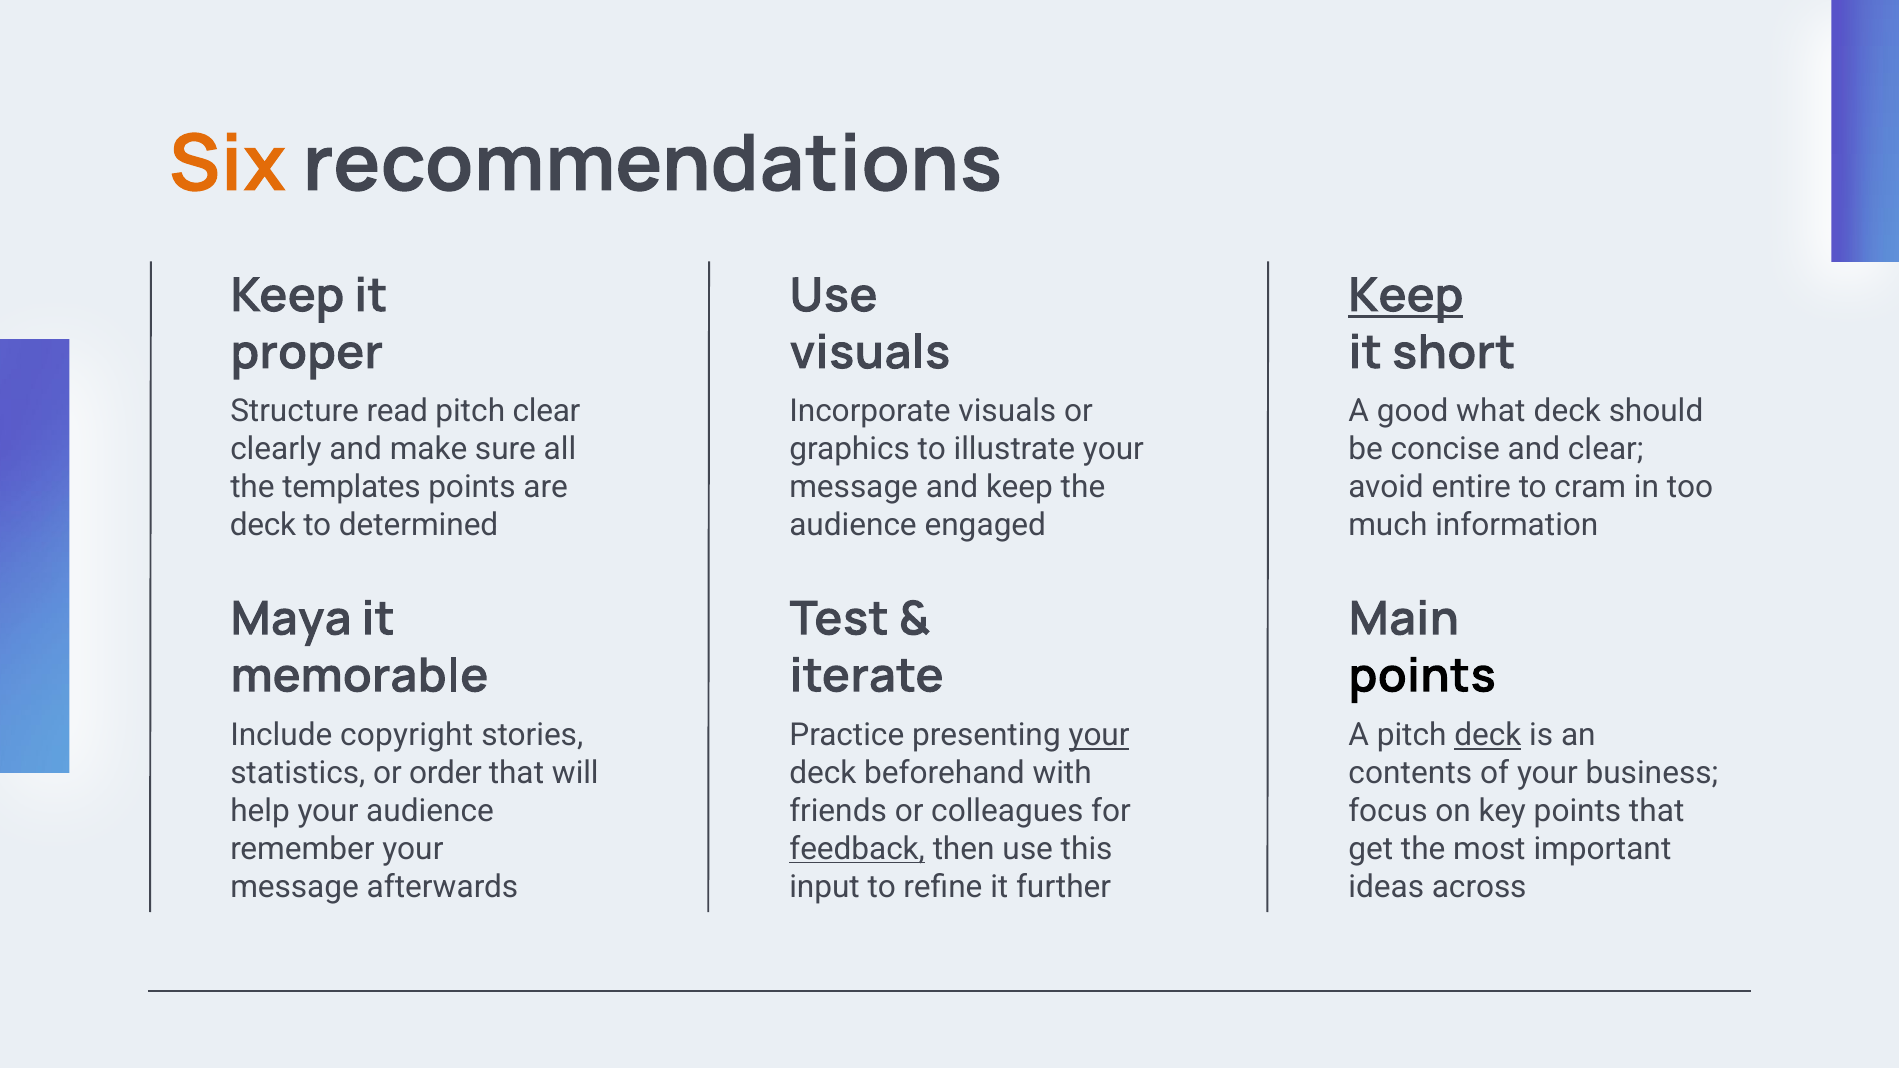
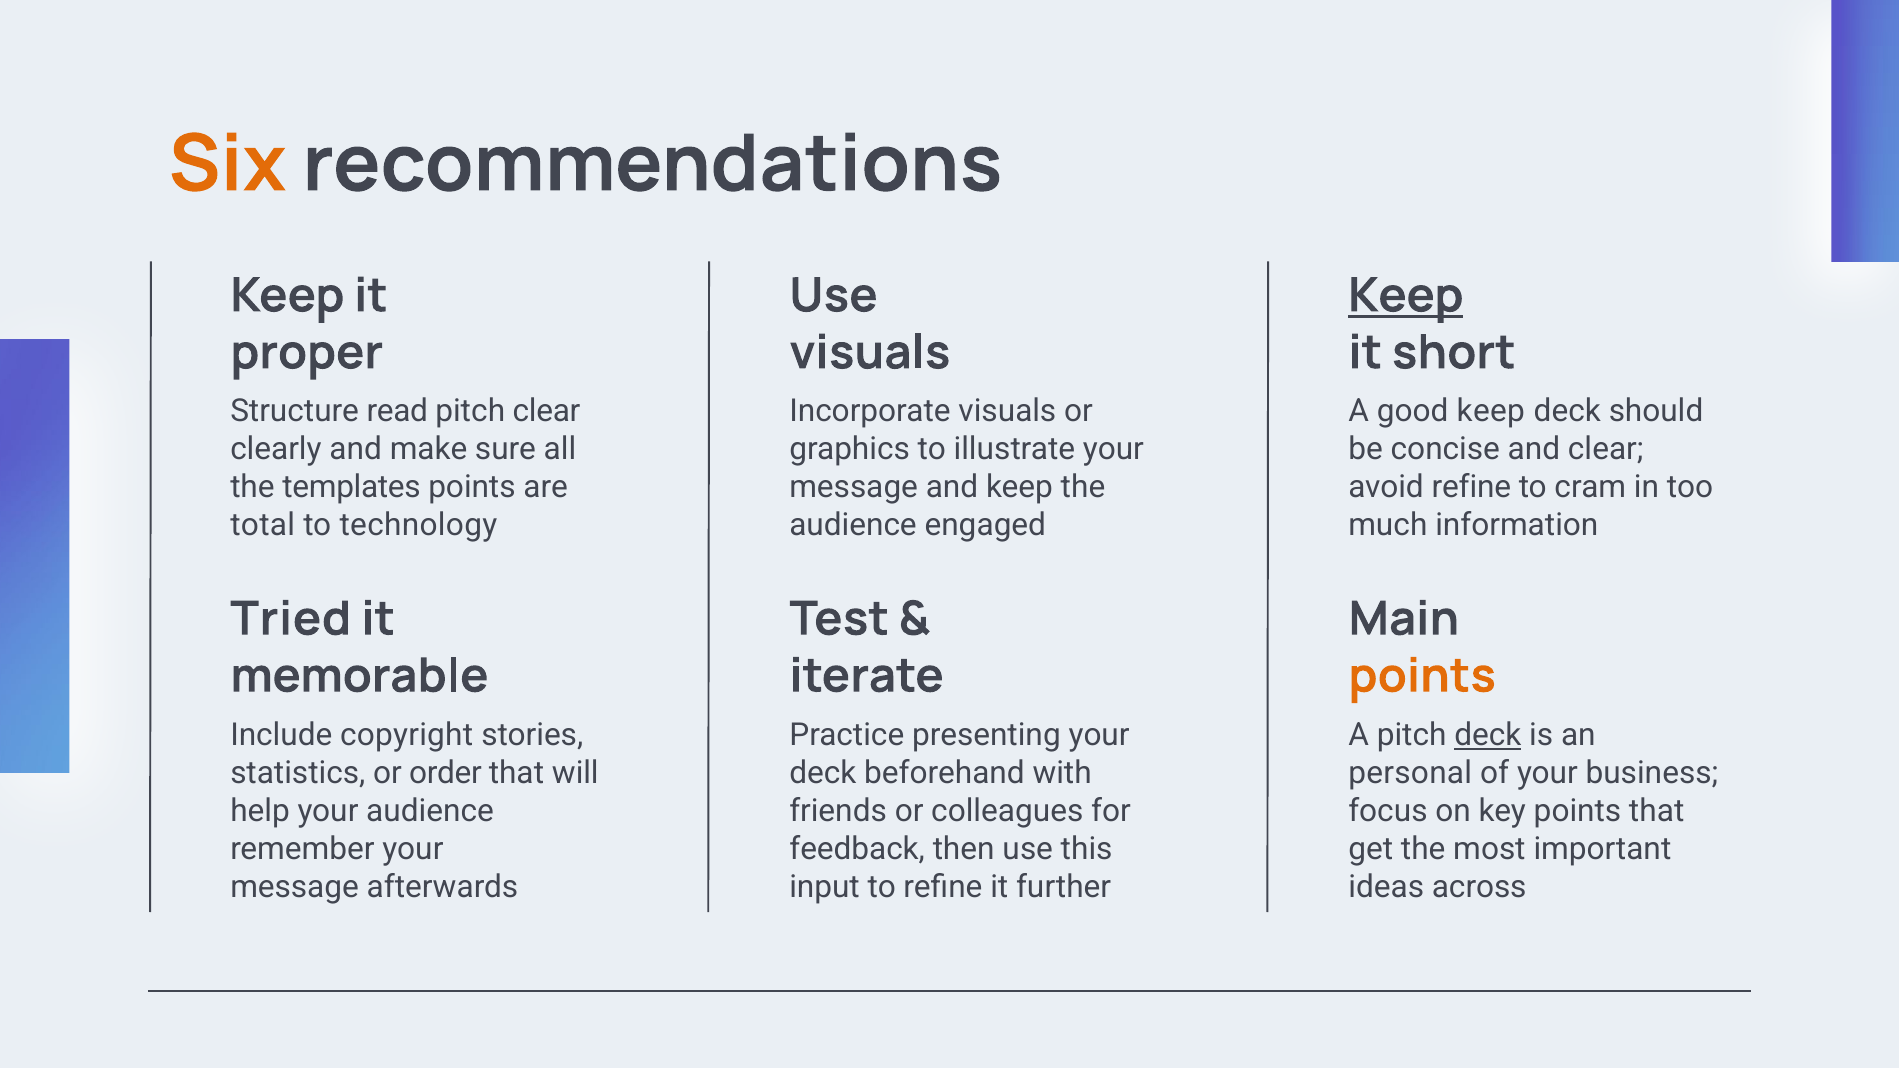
good what: what -> keep
avoid entire: entire -> refine
deck at (263, 525): deck -> total
determined: determined -> technology
Maya: Maya -> Tried
points at (1422, 676) colour: black -> orange
your at (1099, 735) underline: present -> none
contents: contents -> personal
feedback underline: present -> none
